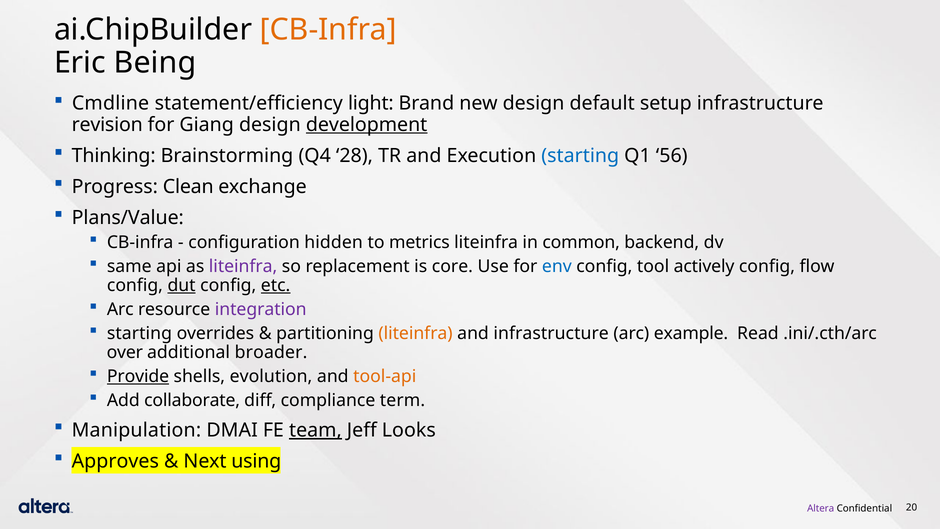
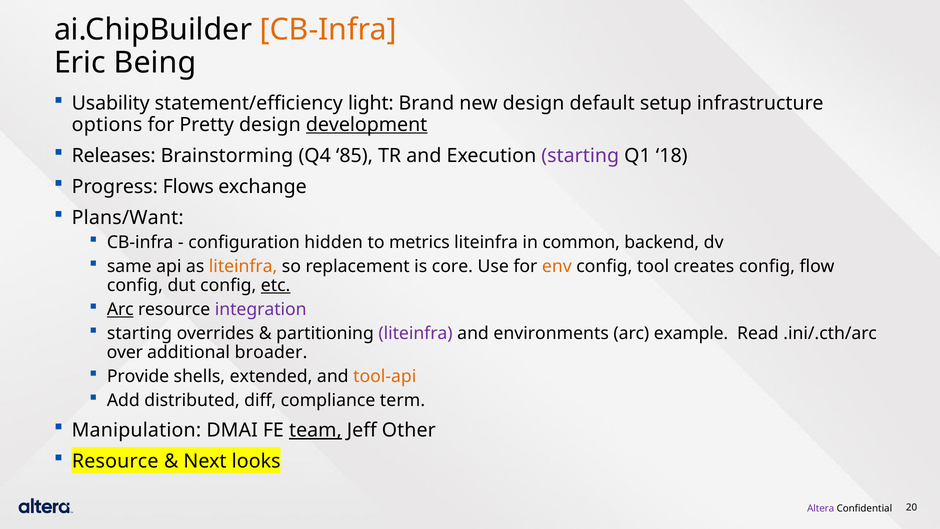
Cmdline: Cmdline -> Usability
revision: revision -> options
Giang: Giang -> Pretty
Thinking: Thinking -> Releases
28: 28 -> 85
starting at (580, 156) colour: blue -> purple
56: 56 -> 18
Clean: Clean -> Flows
Plans/Value: Plans/Value -> Plans/Want
liteinfra at (243, 266) colour: purple -> orange
env colour: blue -> orange
actively: actively -> creates
dut underline: present -> none
Arc at (120, 309) underline: none -> present
liteinfra at (416, 333) colour: orange -> purple
and infrastructure: infrastructure -> environments
Provide underline: present -> none
evolution: evolution -> extended
collaborate: collaborate -> distributed
Looks: Looks -> Other
Approves at (115, 461): Approves -> Resource
using: using -> looks
